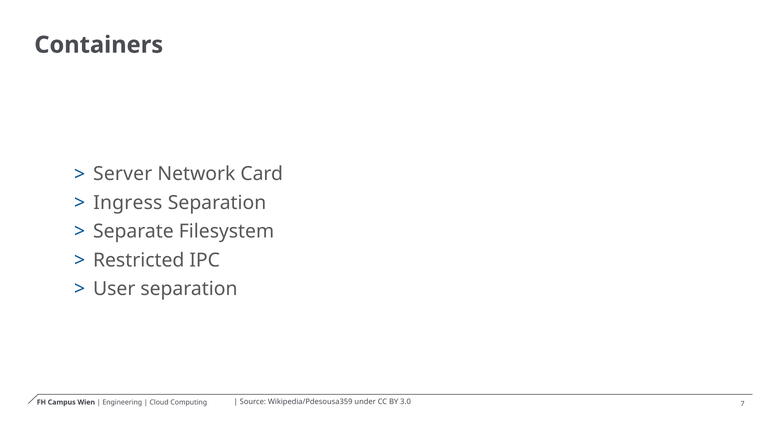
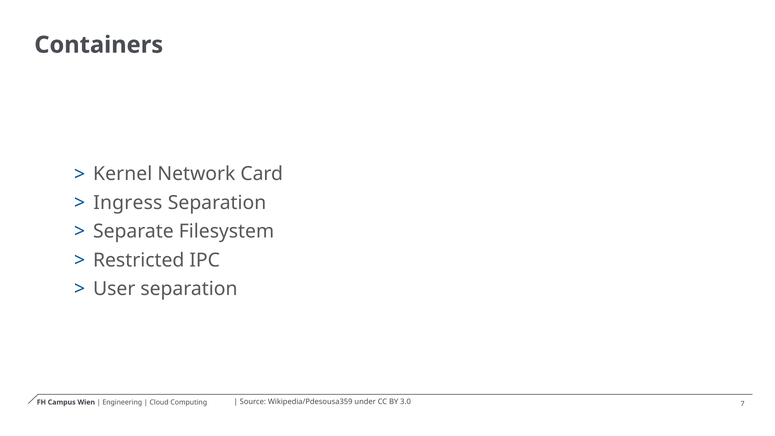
Server: Server -> Kernel
